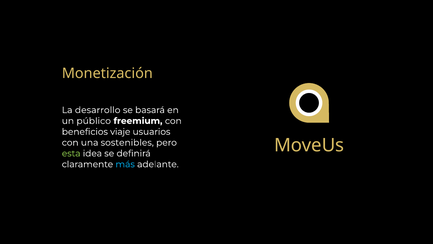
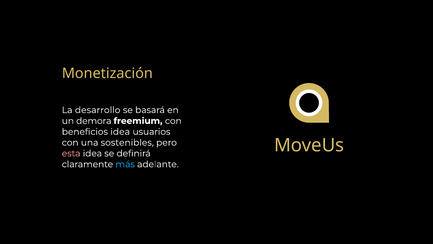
público: público -> demora
beneficios viaje: viaje -> idea
esta colour: light green -> pink
